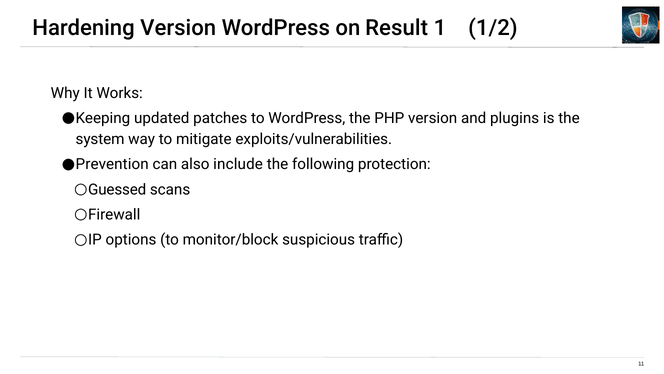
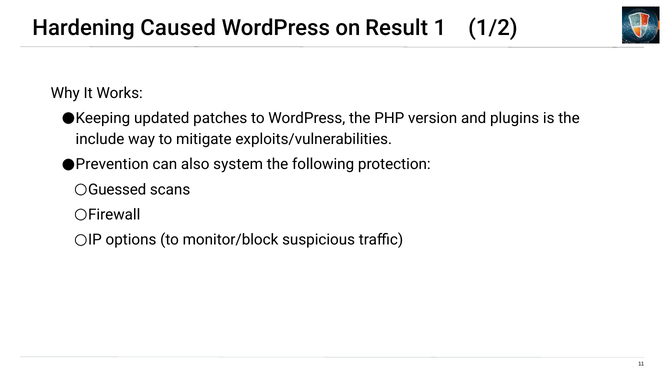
Hardening Version: Version -> Caused
system: system -> include
include: include -> system
